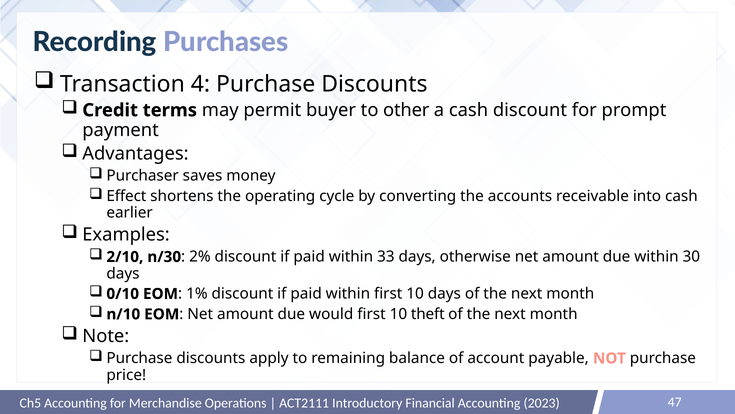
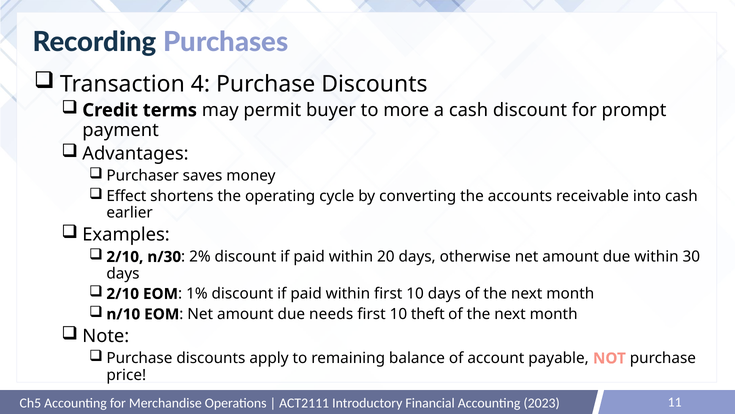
other: other -> more
33: 33 -> 20
0/10 at (123, 294): 0/10 -> 2/10
would: would -> needs
47: 47 -> 11
